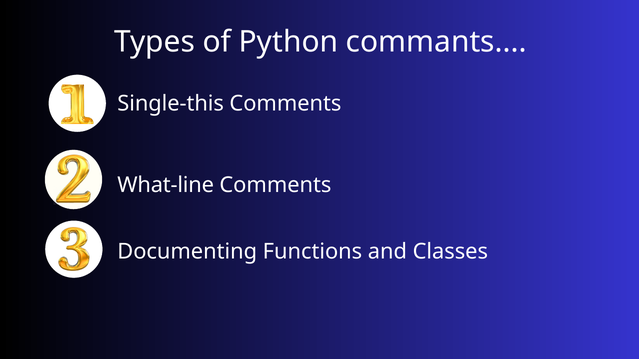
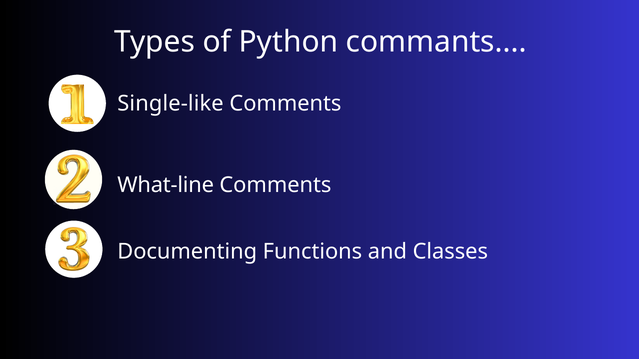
Single-this: Single-this -> Single-like
